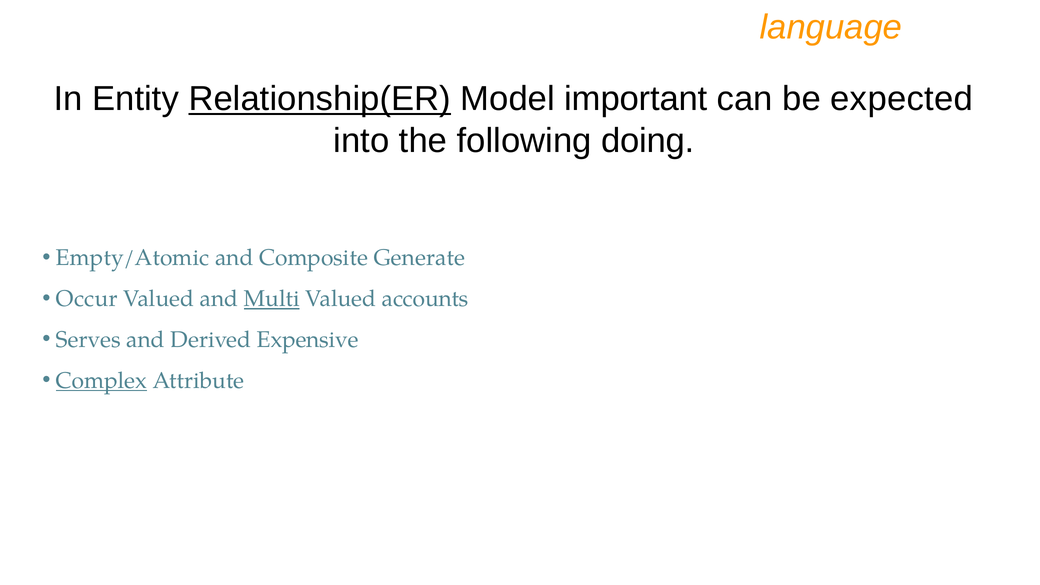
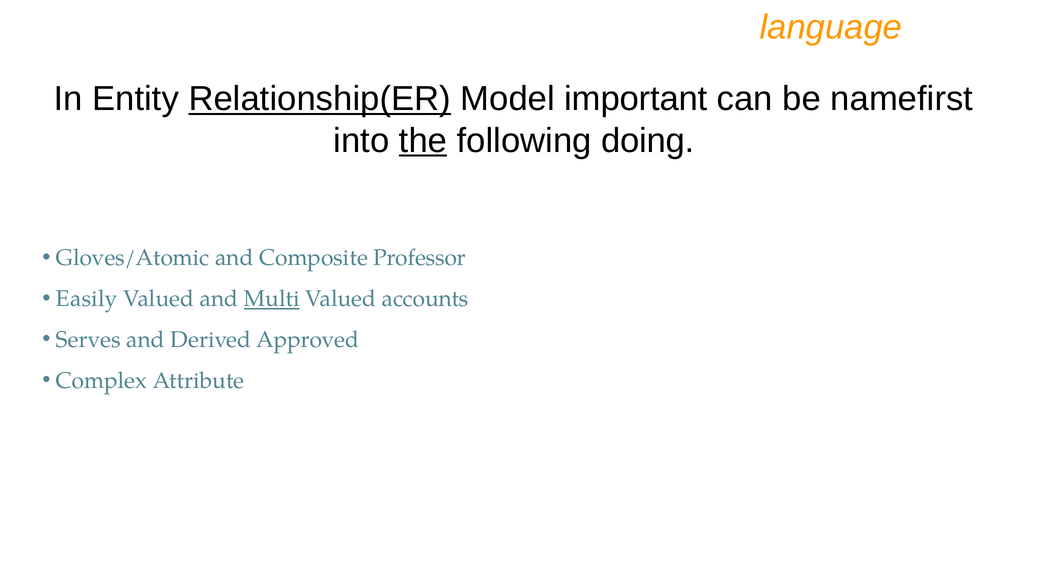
expected: expected -> namefirst
the underline: none -> present
Empty/Atomic: Empty/Atomic -> Gloves/Atomic
Generate: Generate -> Professor
Occur: Occur -> Easily
Expensive: Expensive -> Approved
Complex underline: present -> none
